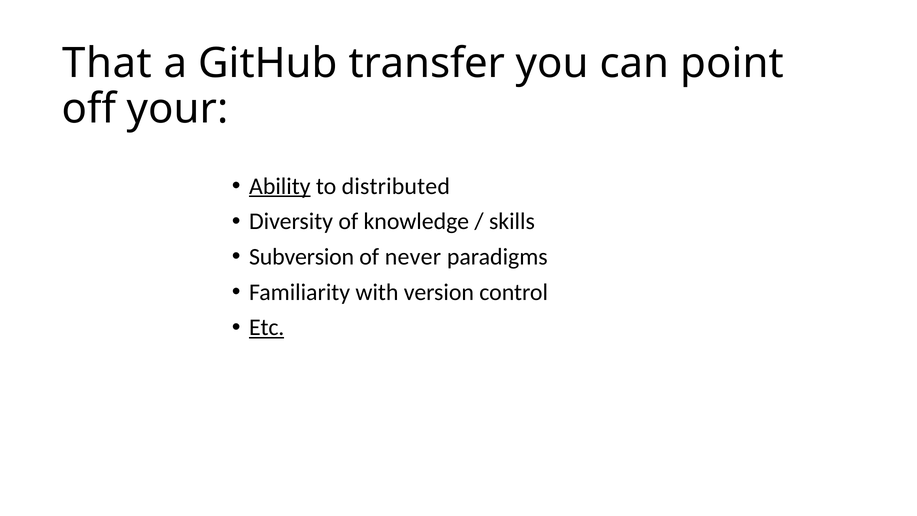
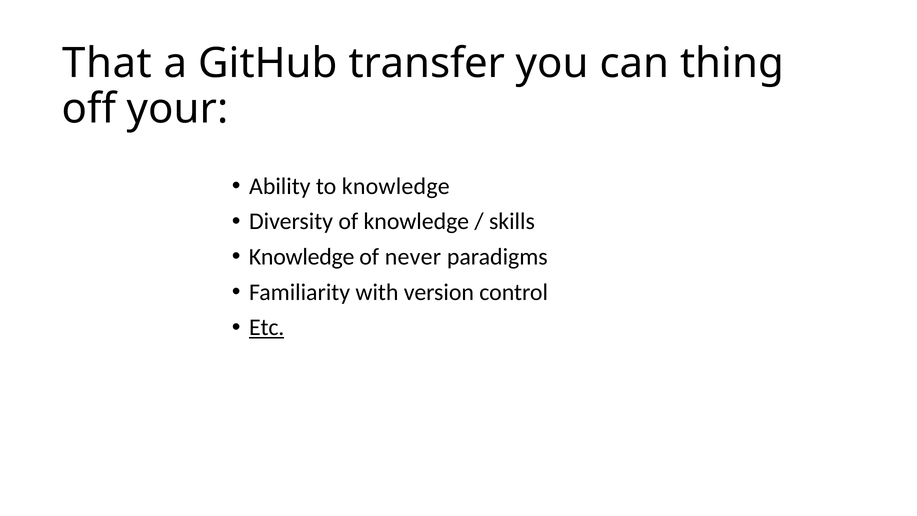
point: point -> thing
Ability underline: present -> none
to distributed: distributed -> knowledge
Subversion at (302, 257): Subversion -> Knowledge
